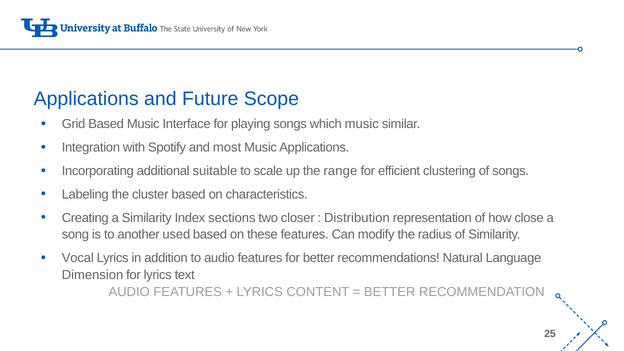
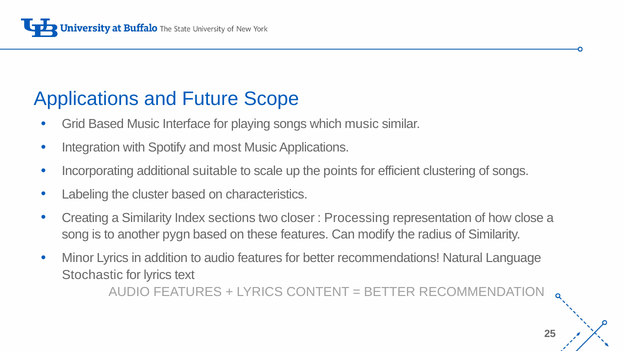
range: range -> points
Distribution: Distribution -> Processing
used: used -> pygn
Vocal: Vocal -> Minor
Dimension: Dimension -> Stochastic
